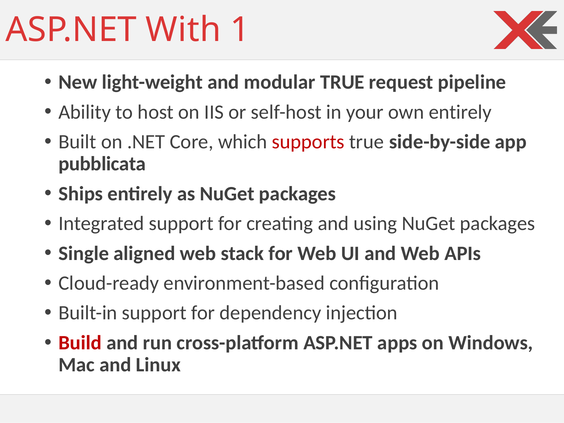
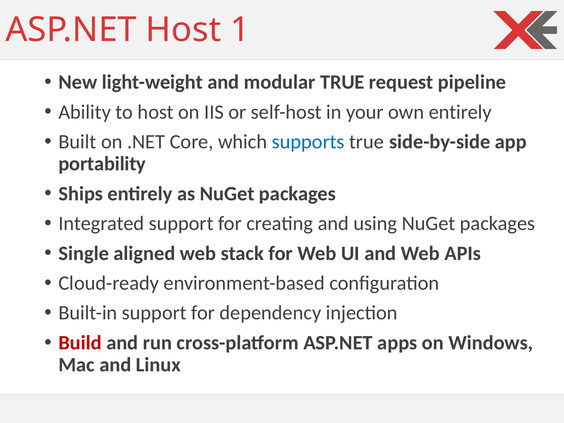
ASP.NET With: With -> Host
supports colour: red -> blue
pubblicata: pubblicata -> portability
